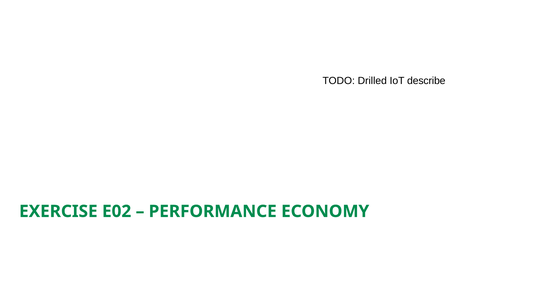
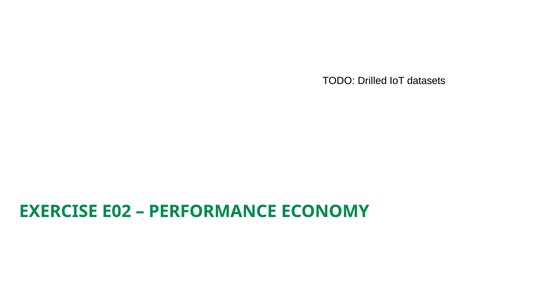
describe: describe -> datasets
